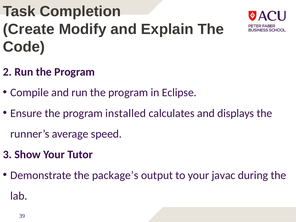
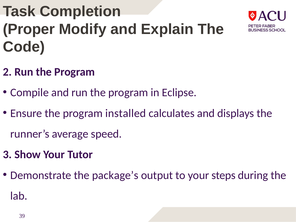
Create: Create -> Proper
javac: javac -> steps
